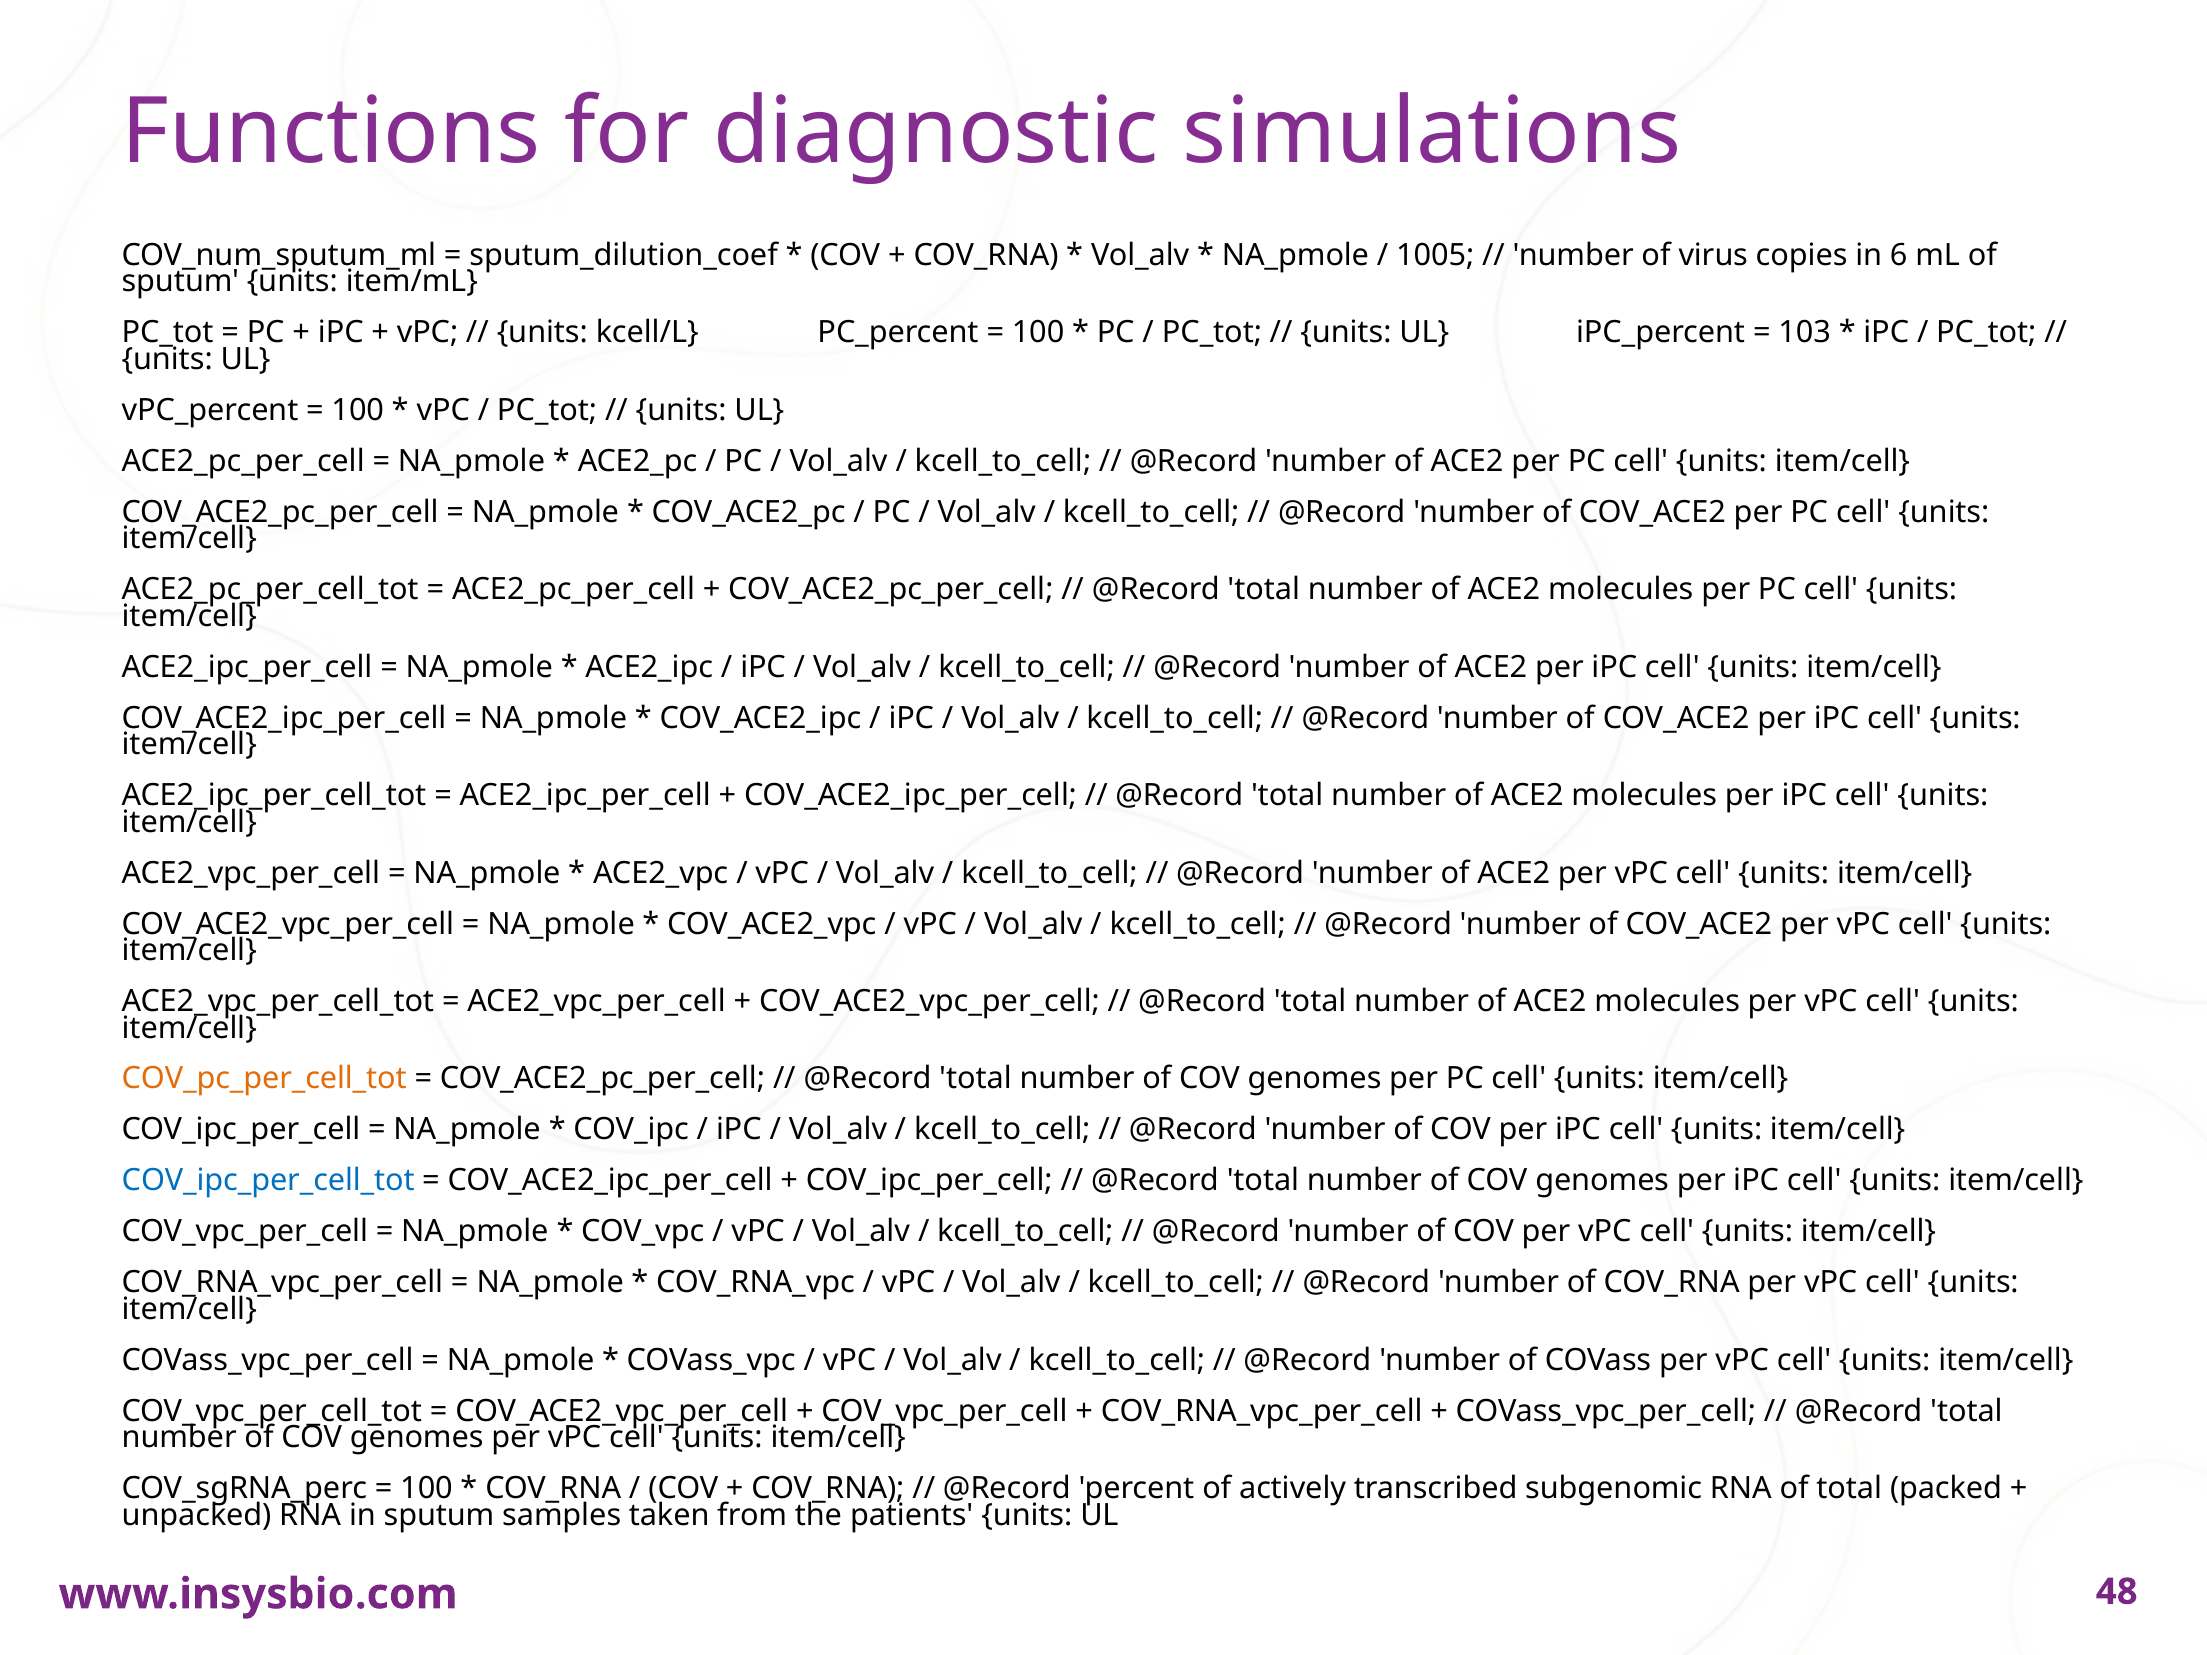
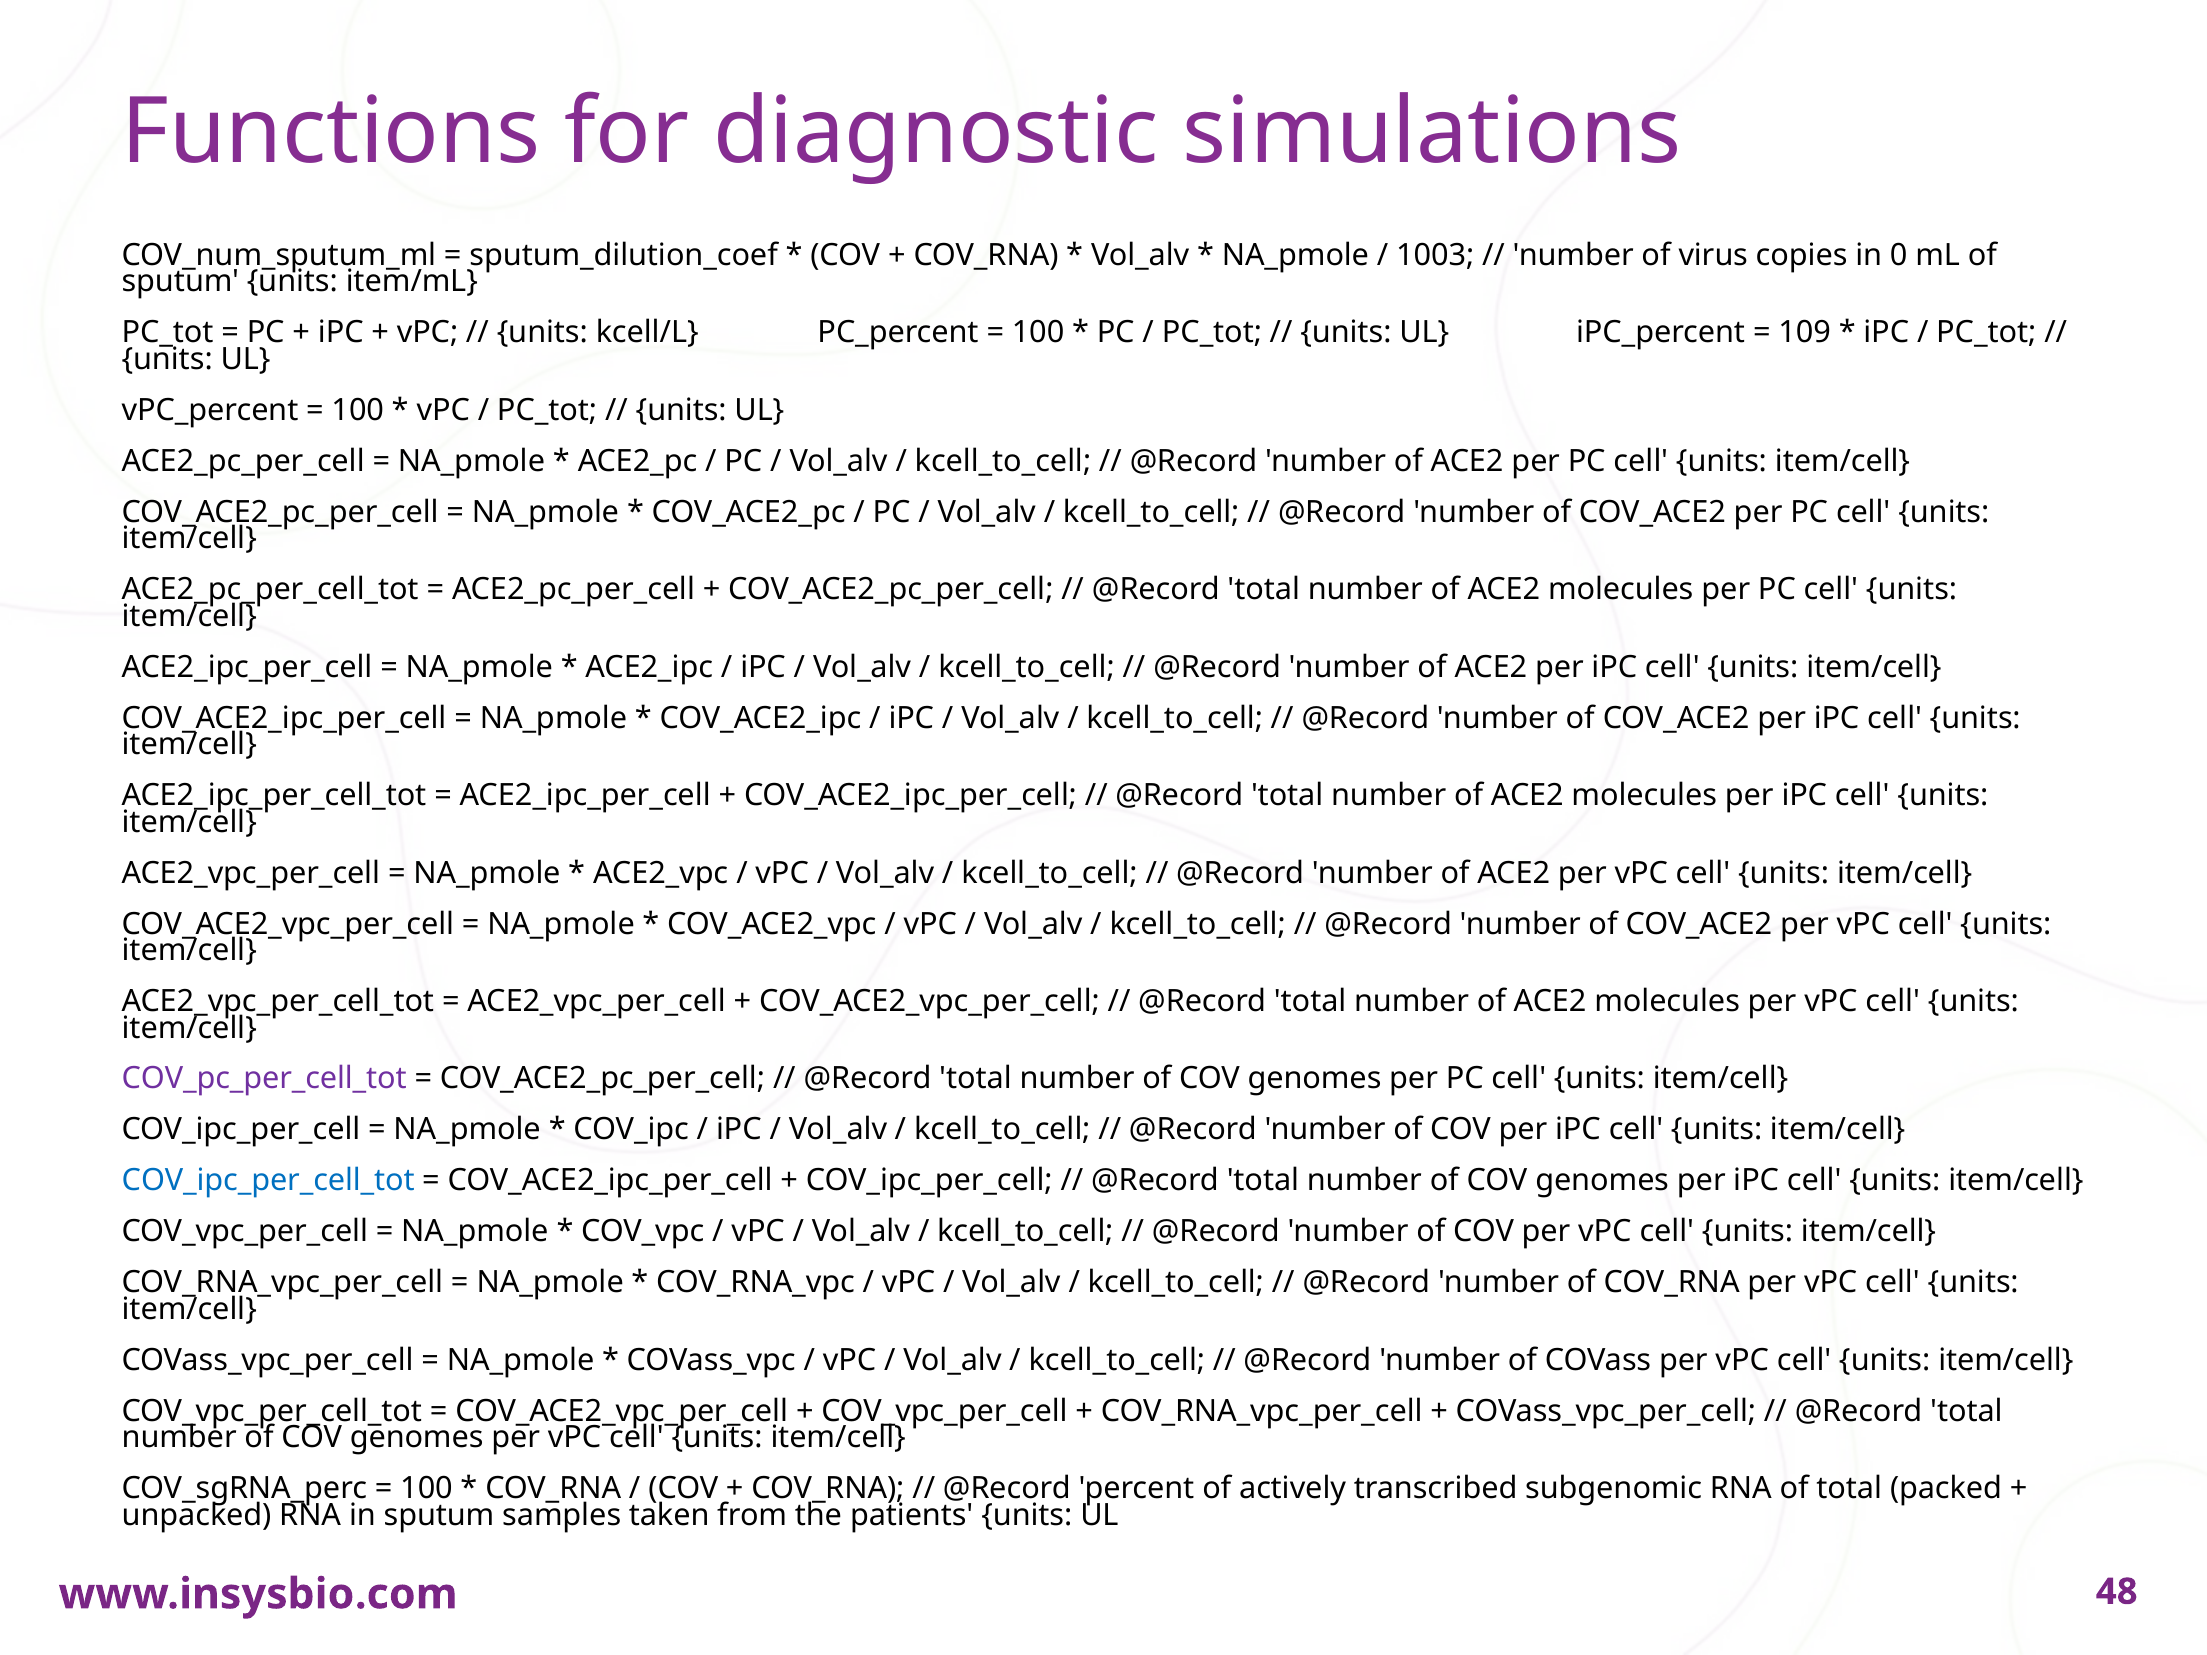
1005: 1005 -> 1003
6: 6 -> 0
103: 103 -> 109
COV_pc_per_cell_tot colour: orange -> purple
